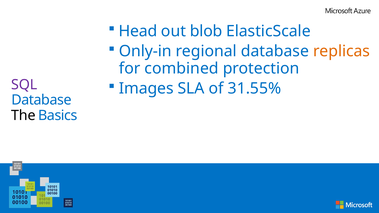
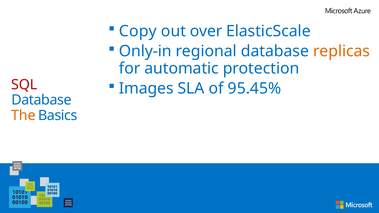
Head: Head -> Copy
blob: blob -> over
combined: combined -> automatic
SQL colour: purple -> red
31.55%: 31.55% -> 95.45%
The colour: black -> orange
